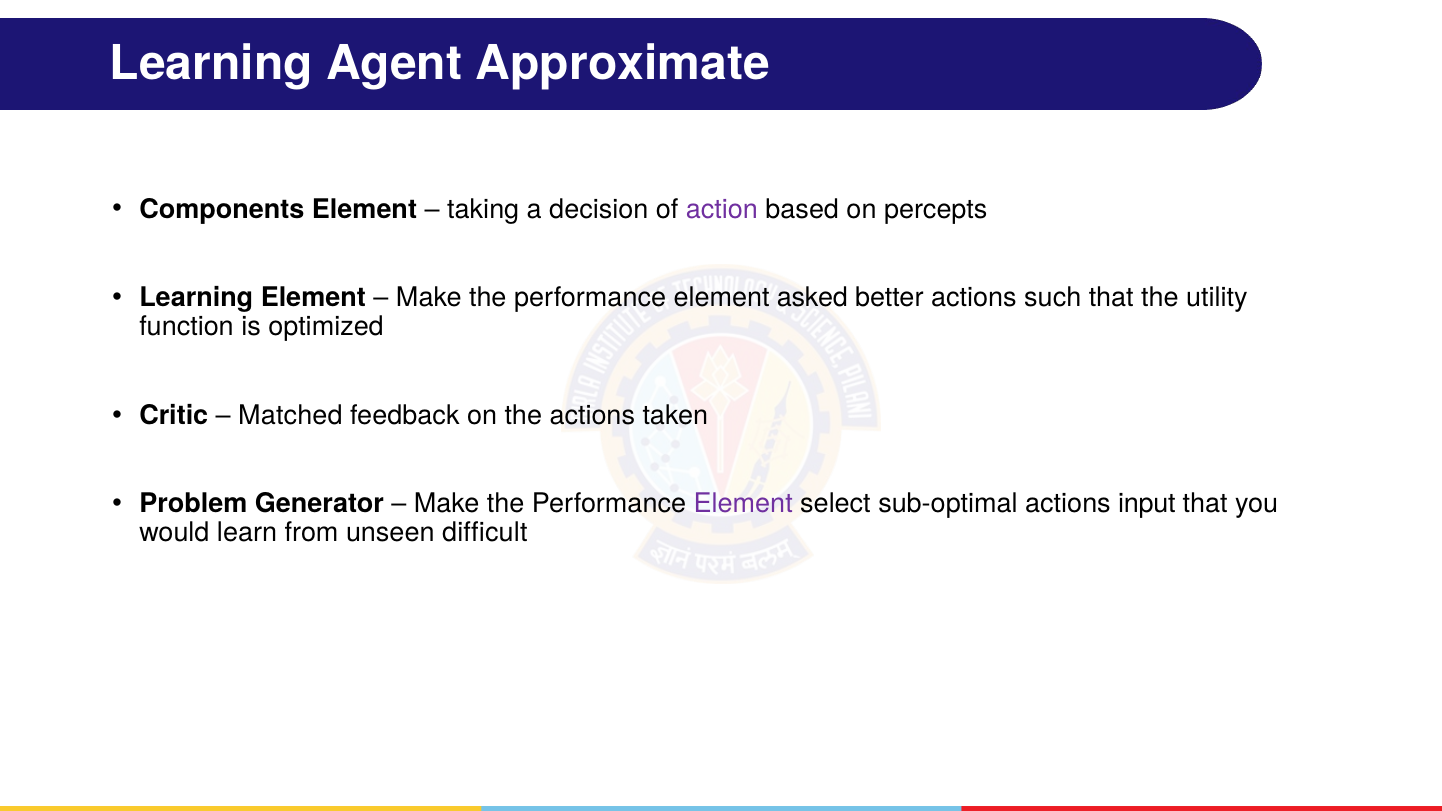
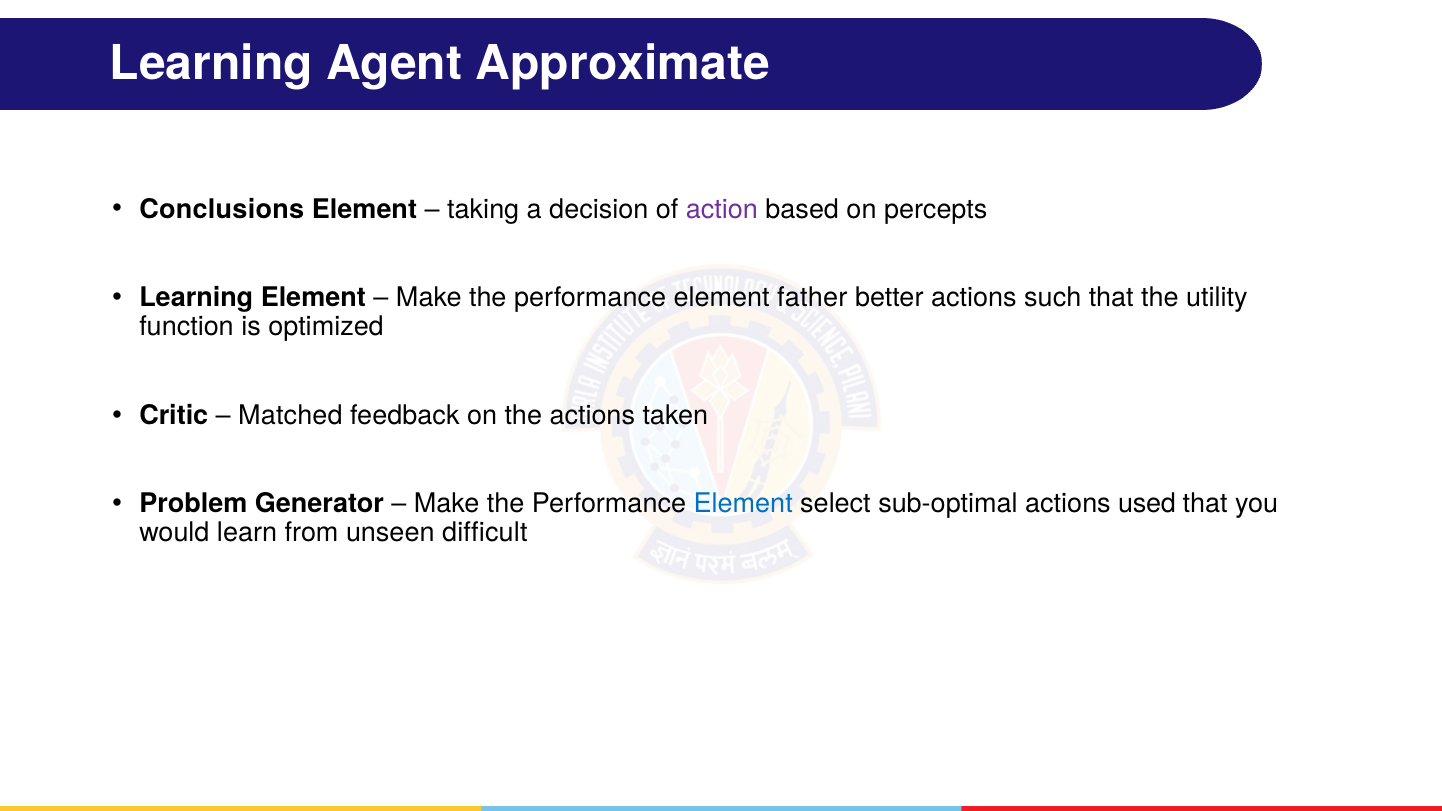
Components: Components -> Conclusions
asked: asked -> father
Element at (743, 504) colour: purple -> blue
input: input -> used
